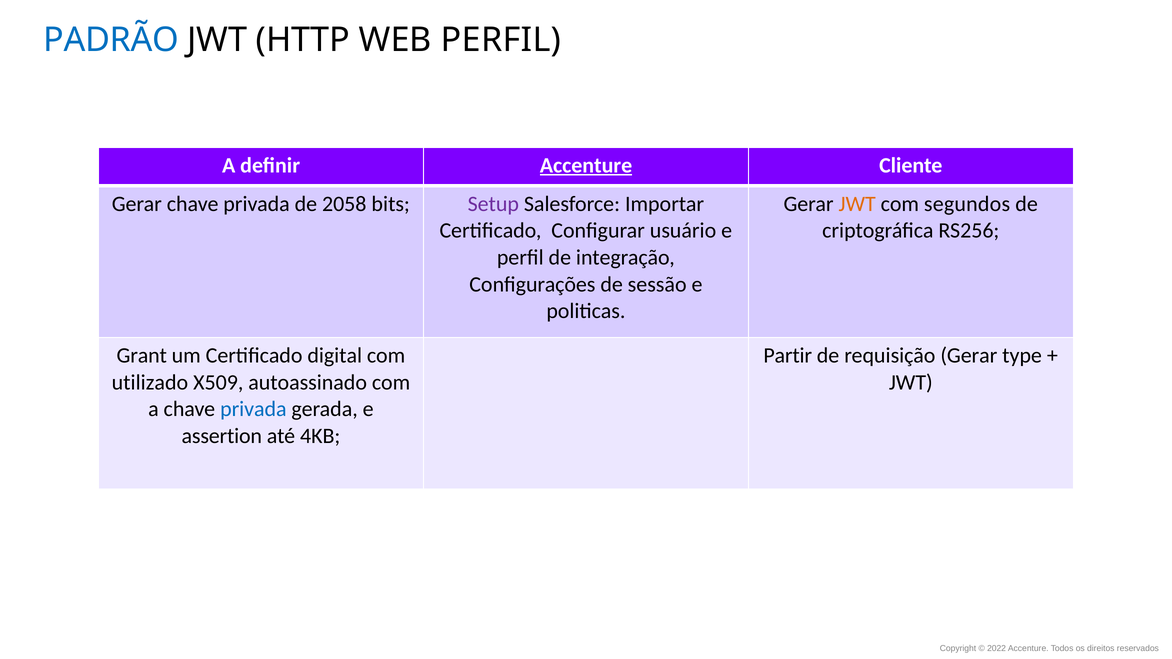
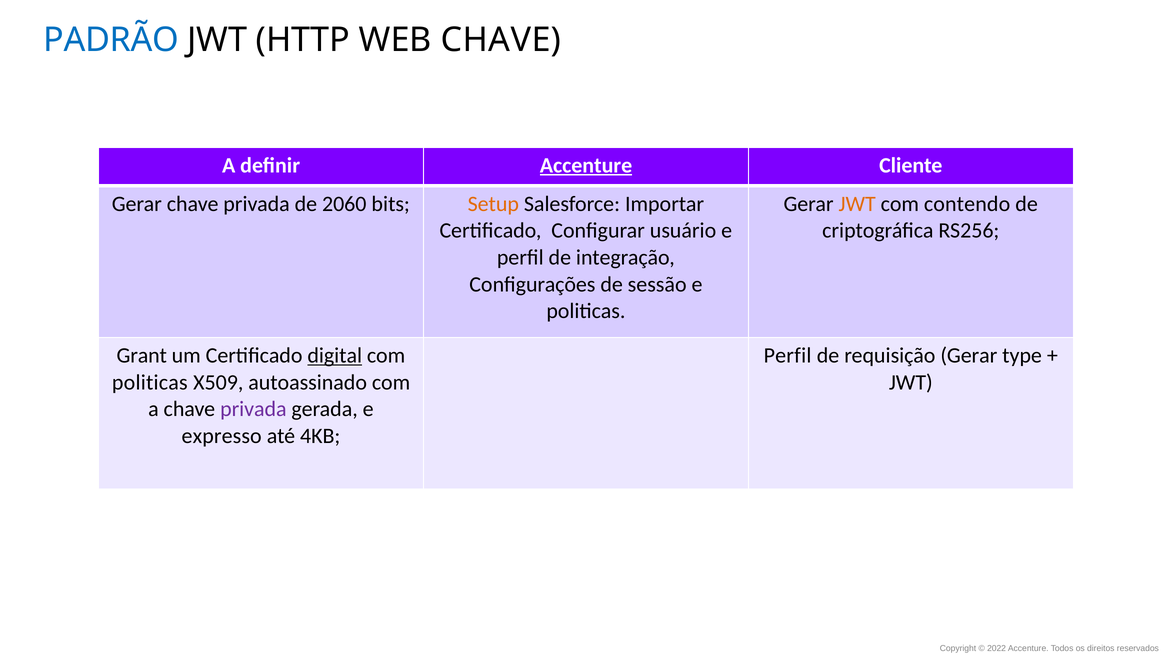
WEB PERFIL: PERFIL -> CHAVE
2058: 2058 -> 2060
Setup colour: purple -> orange
segundos: segundos -> contendo
digital underline: none -> present
Partir at (788, 356): Partir -> Perfil
utilizado at (150, 382): utilizado -> politicas
privada at (253, 409) colour: blue -> purple
assertion: assertion -> expresso
